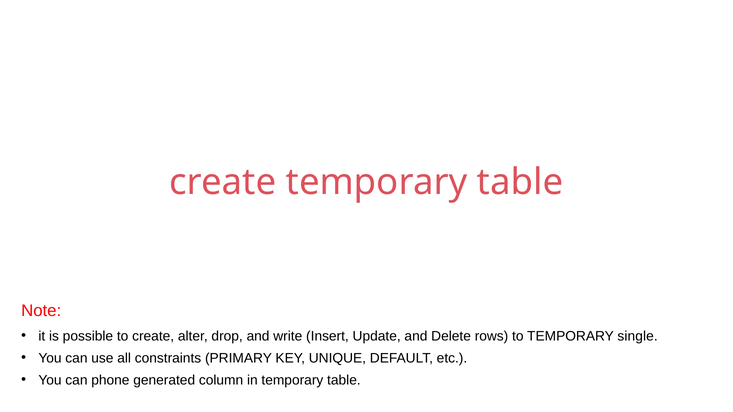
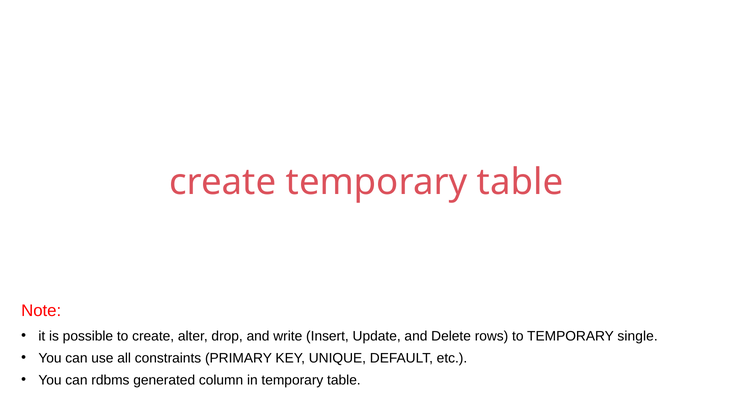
phone: phone -> rdbms
